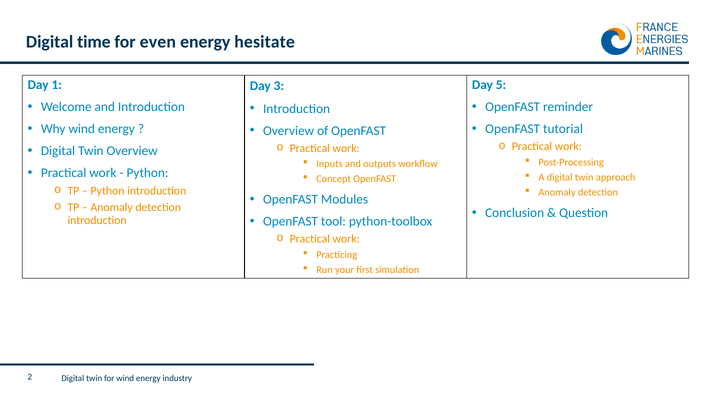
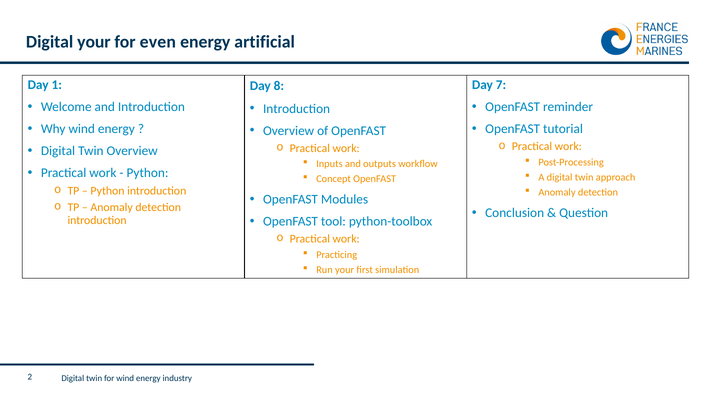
Digital time: time -> your
hesitate: hesitate -> artificial
5: 5 -> 7
3: 3 -> 8
